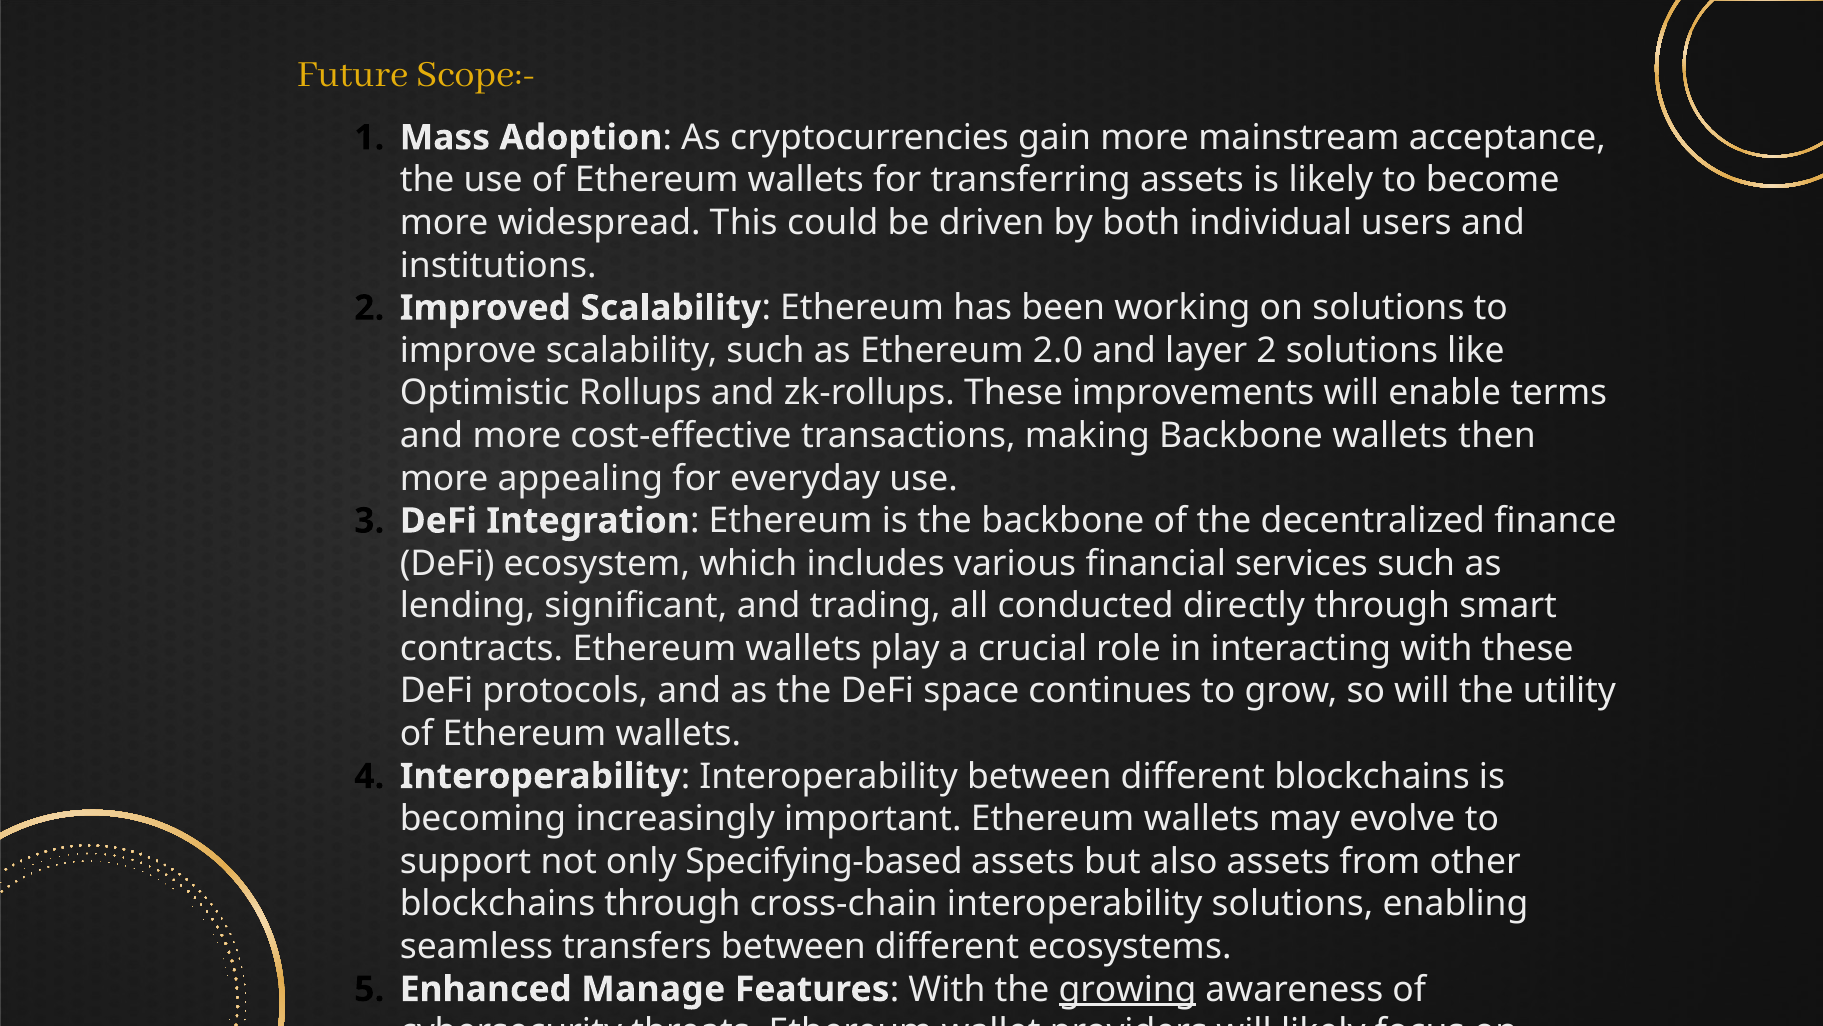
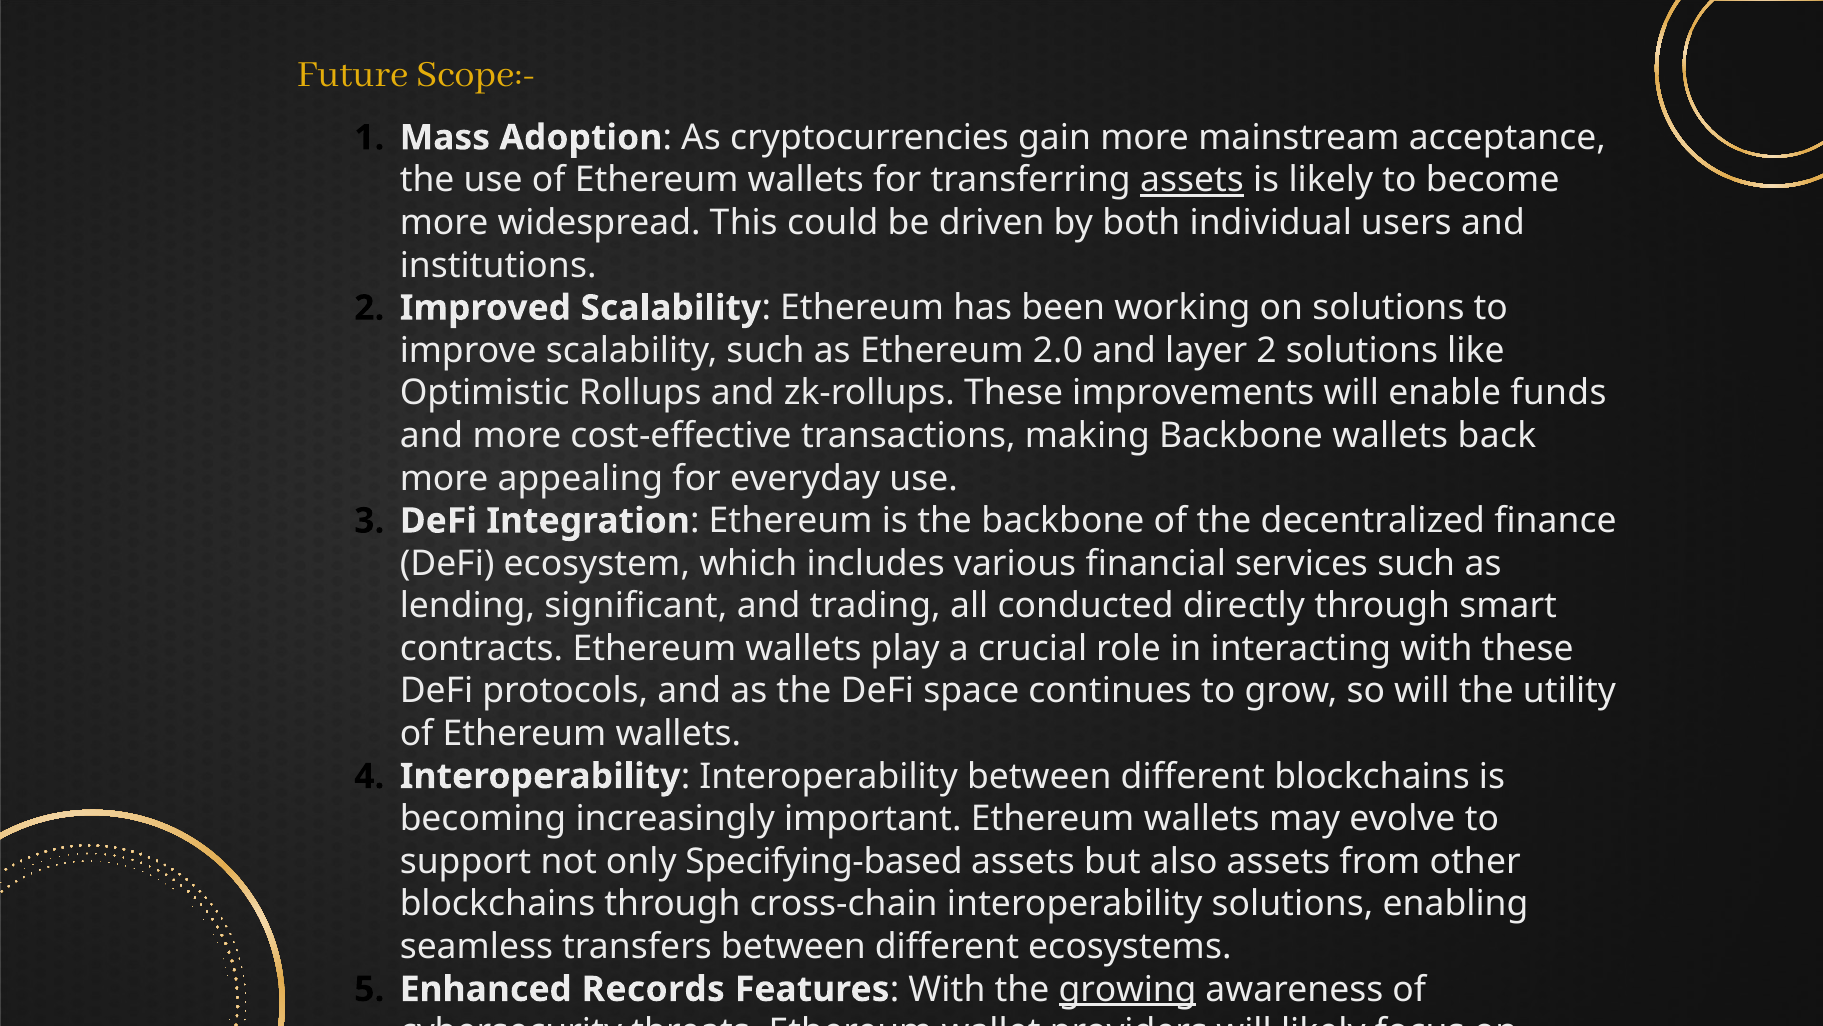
assets at (1192, 180) underline: none -> present
terms: terms -> funds
then: then -> back
Manage: Manage -> Records
